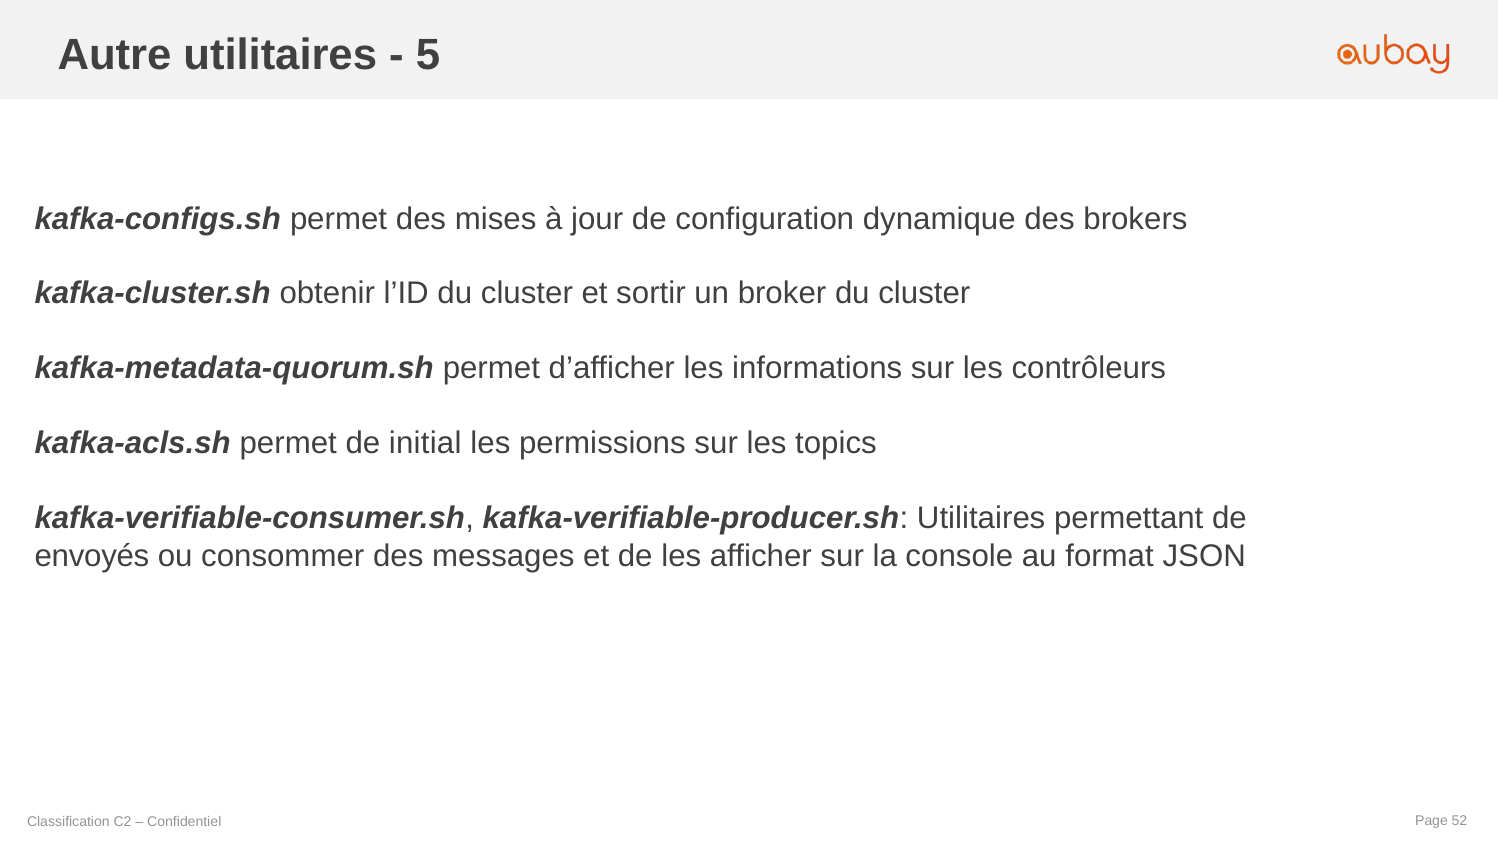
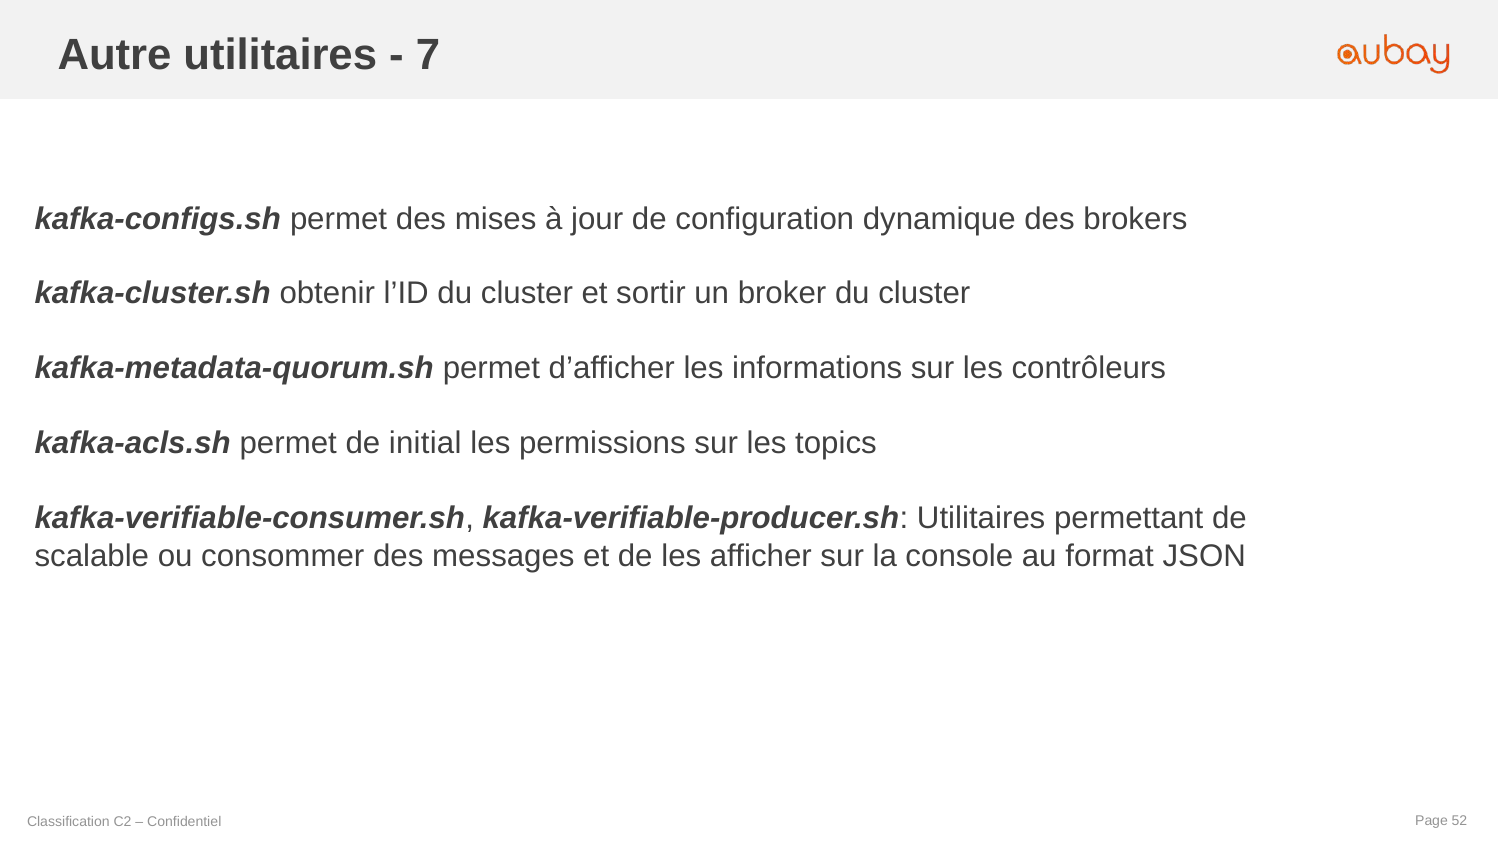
5: 5 -> 7
envoyés: envoyés -> scalable
